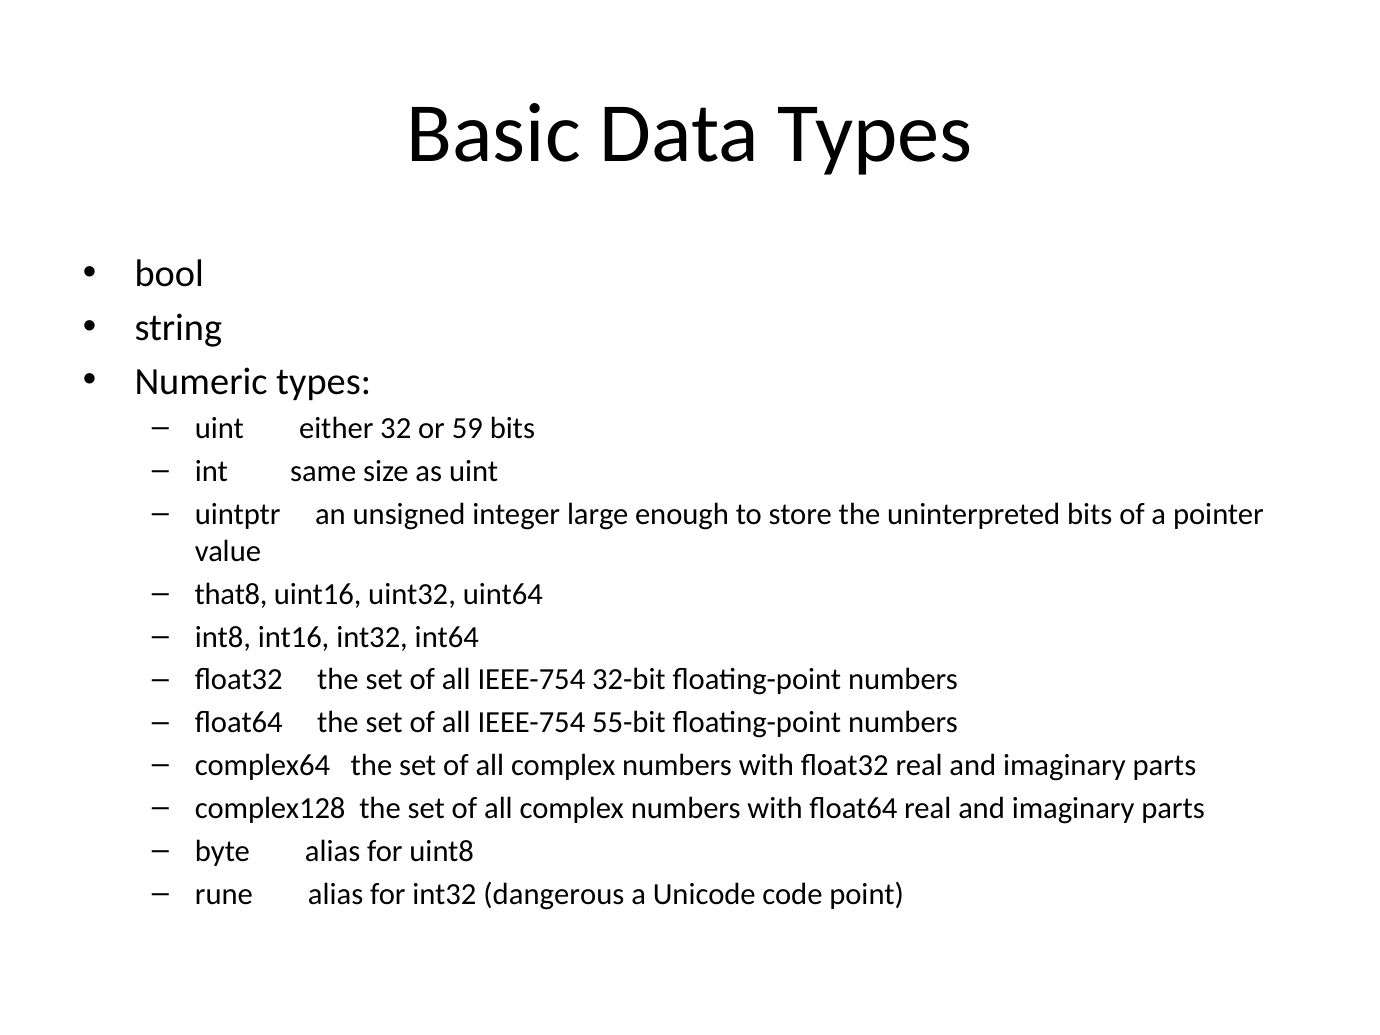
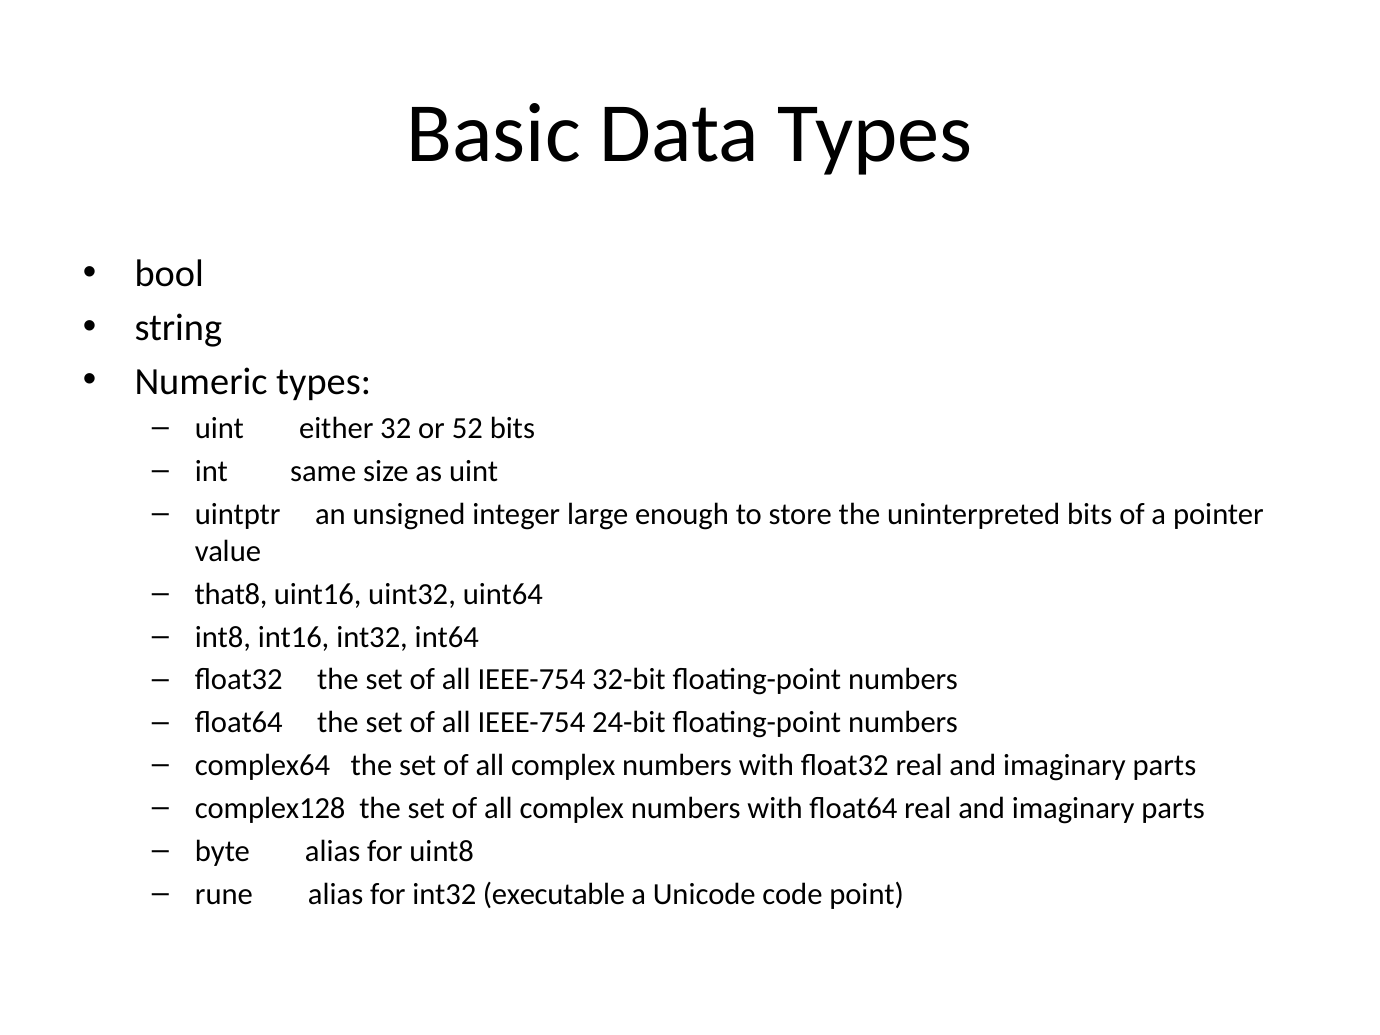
59: 59 -> 52
55-bit: 55-bit -> 24-bit
dangerous: dangerous -> executable
